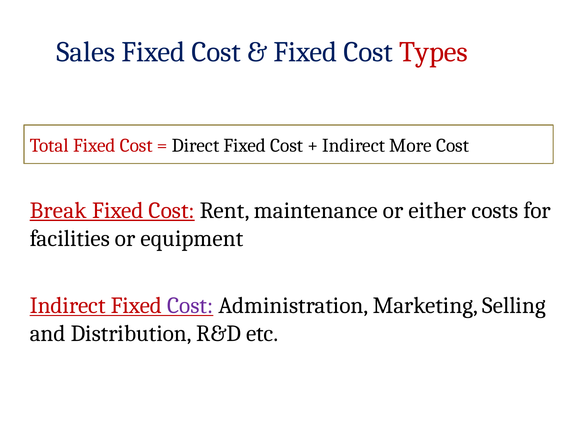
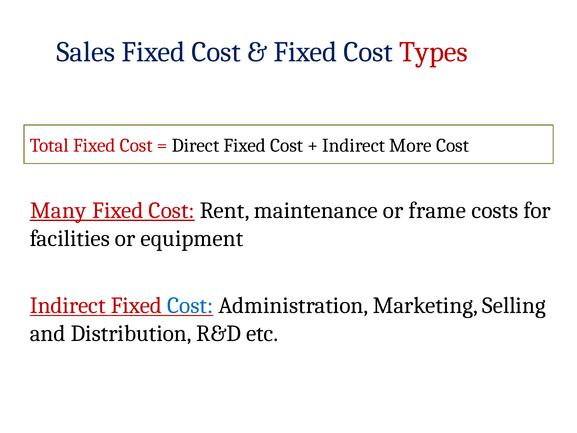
Break: Break -> Many
either: either -> frame
Cost at (190, 305) colour: purple -> blue
